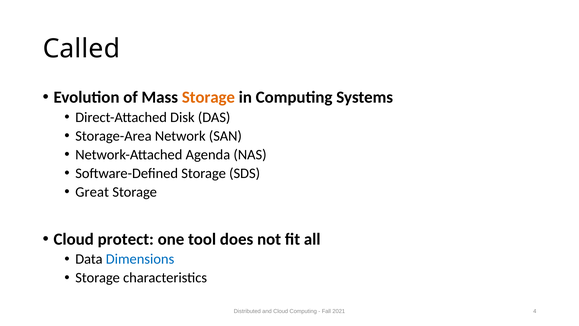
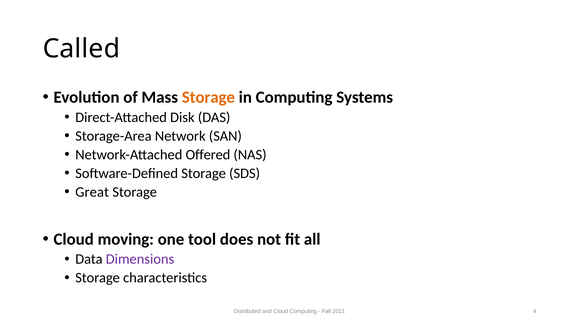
Agenda: Agenda -> Offered
protect: protect -> moving
Dimensions colour: blue -> purple
